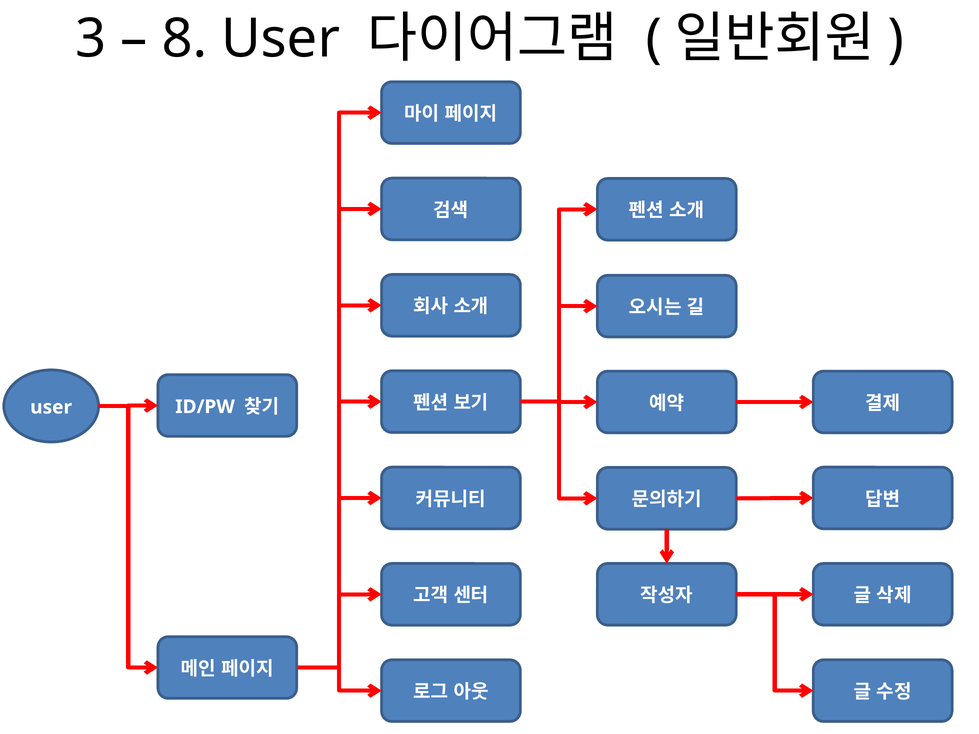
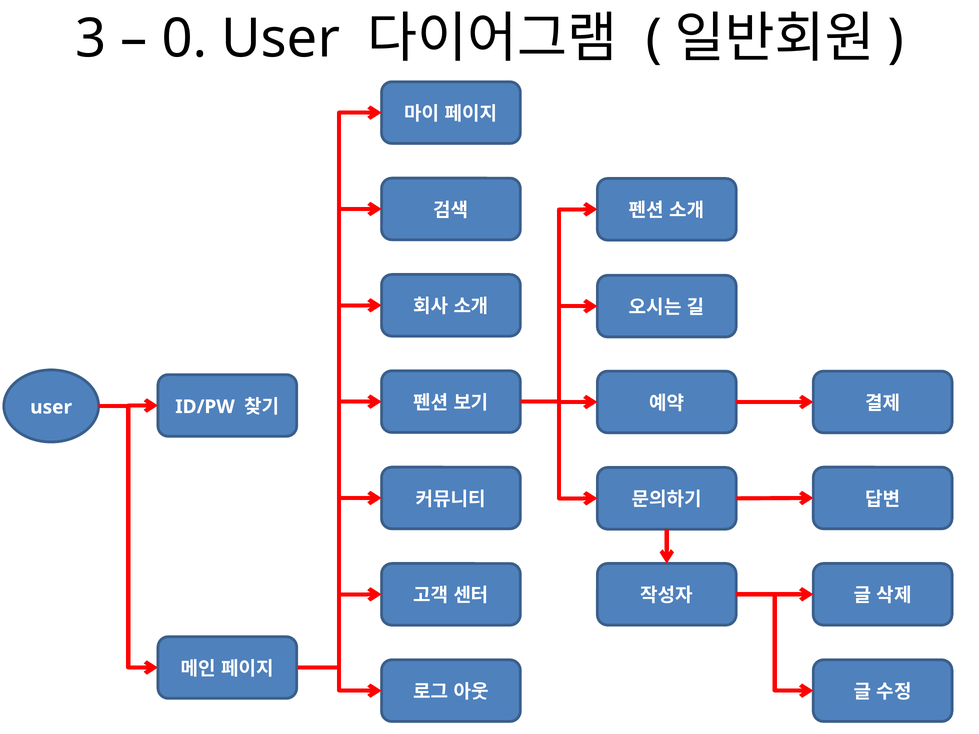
8: 8 -> 0
